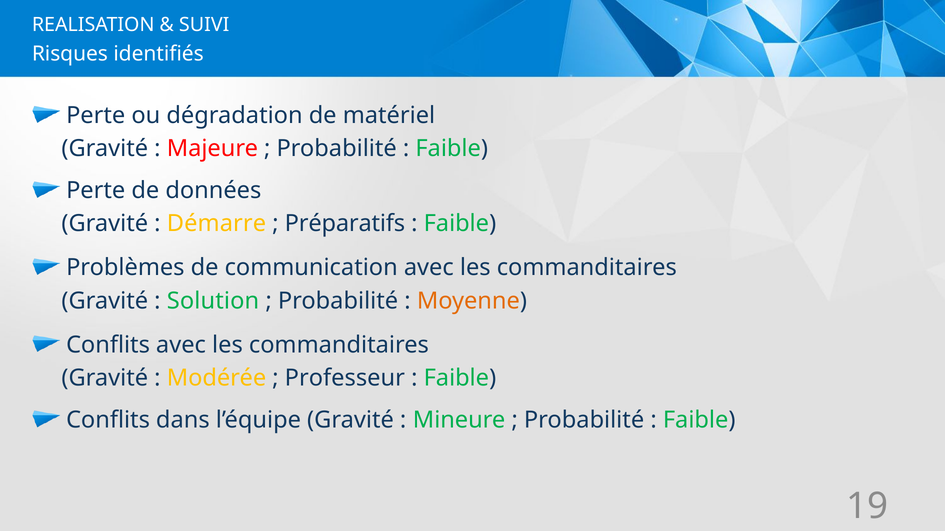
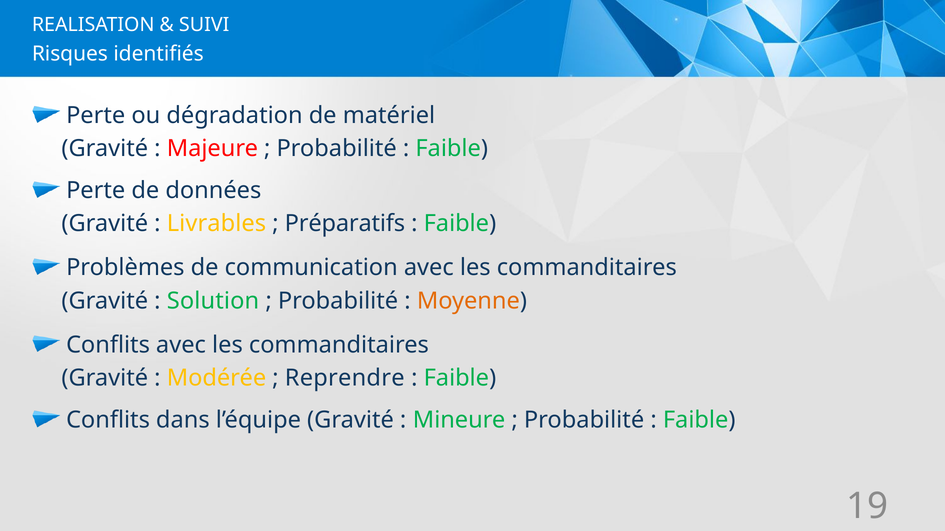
Démarre: Démarre -> Livrables
Professeur: Professeur -> Reprendre
